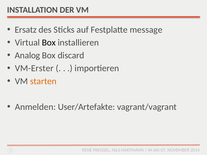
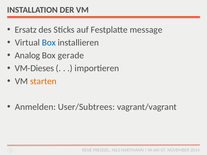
Box at (49, 43) colour: black -> blue
discard: discard -> gerade
VM-Erster: VM-Erster -> VM-Dieses
User/Artefakte: User/Artefakte -> User/Subtrees
